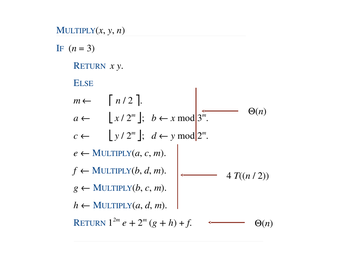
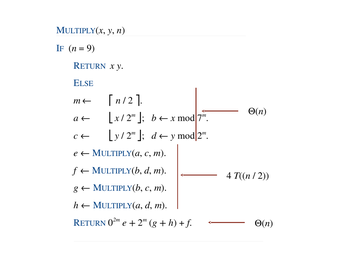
3 at (91, 48): 3 -> 9
mod 3: 3 -> 7
1: 1 -> 0
